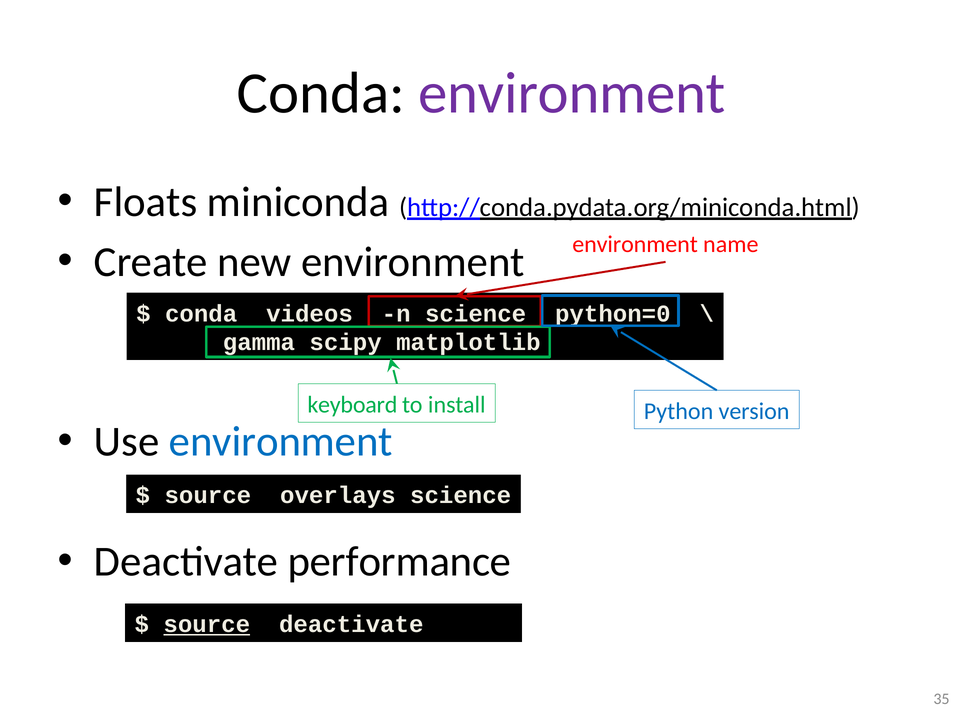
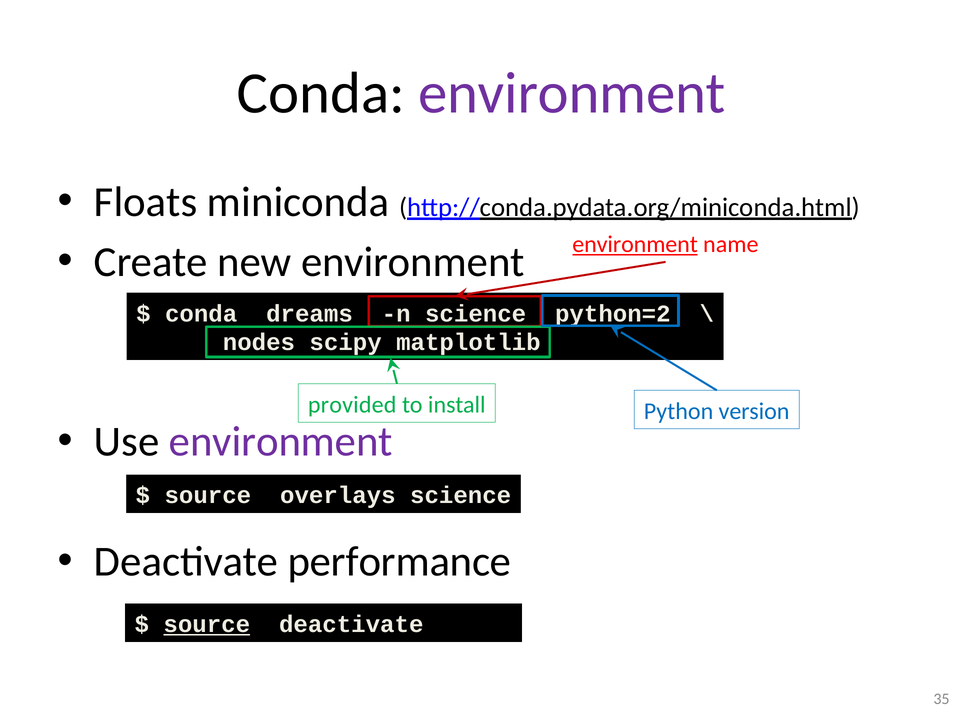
environment at (635, 244) underline: none -> present
videos: videos -> dreams
python=0: python=0 -> python=2
gamma: gamma -> nodes
keyboard: keyboard -> provided
environment at (281, 442) colour: blue -> purple
